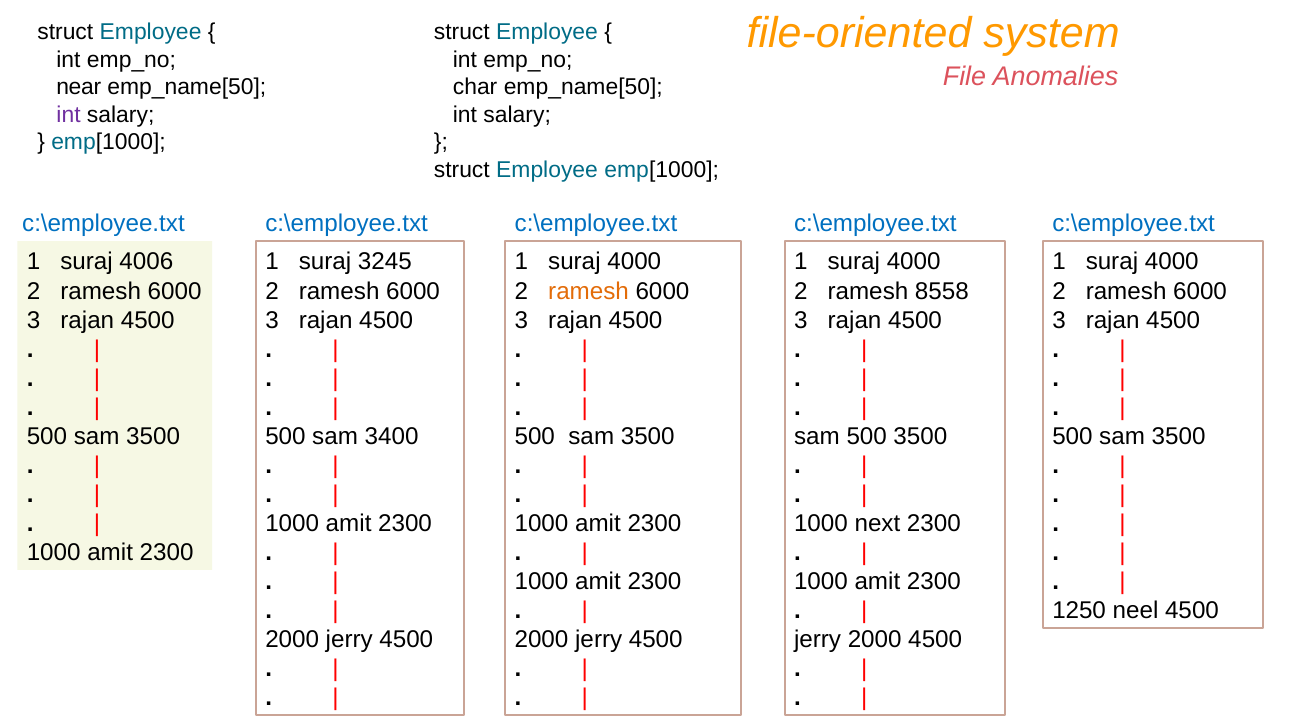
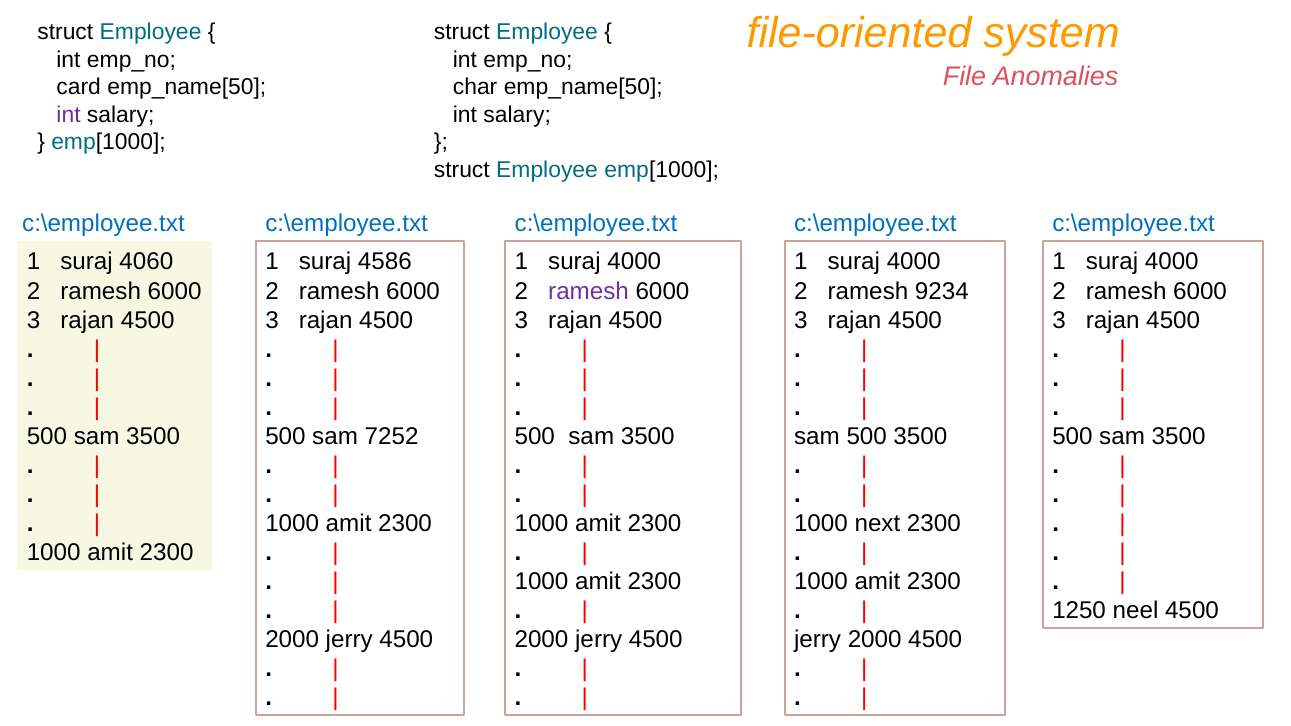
near: near -> card
4006: 4006 -> 4060
3245: 3245 -> 4586
ramesh at (589, 291) colour: orange -> purple
8558: 8558 -> 9234
3400: 3400 -> 7252
